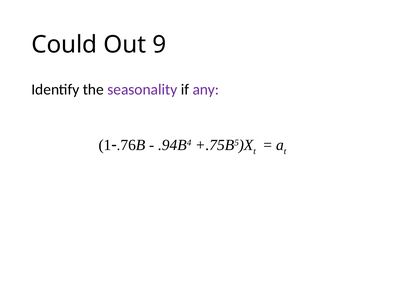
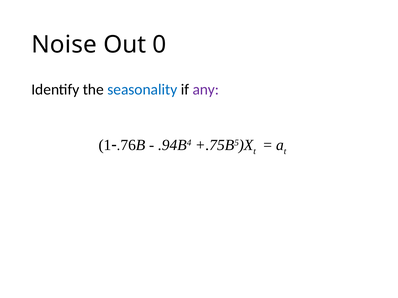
Could: Could -> Noise
9: 9 -> 0
seasonality colour: purple -> blue
